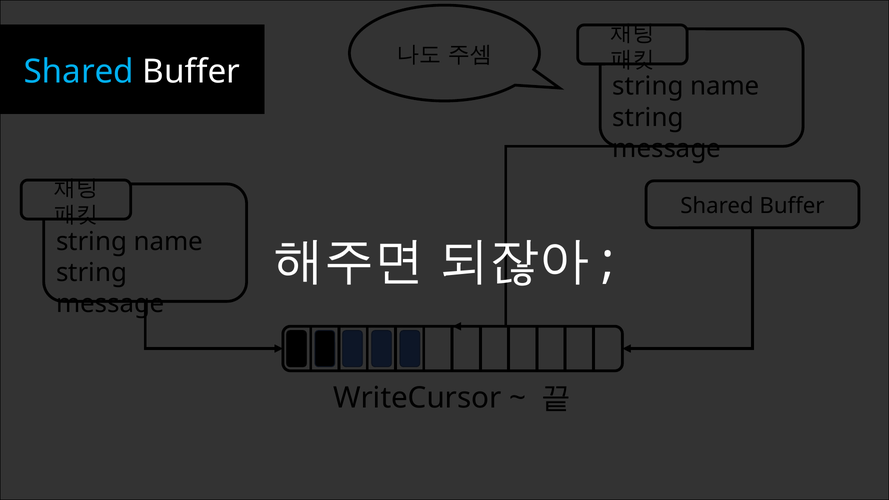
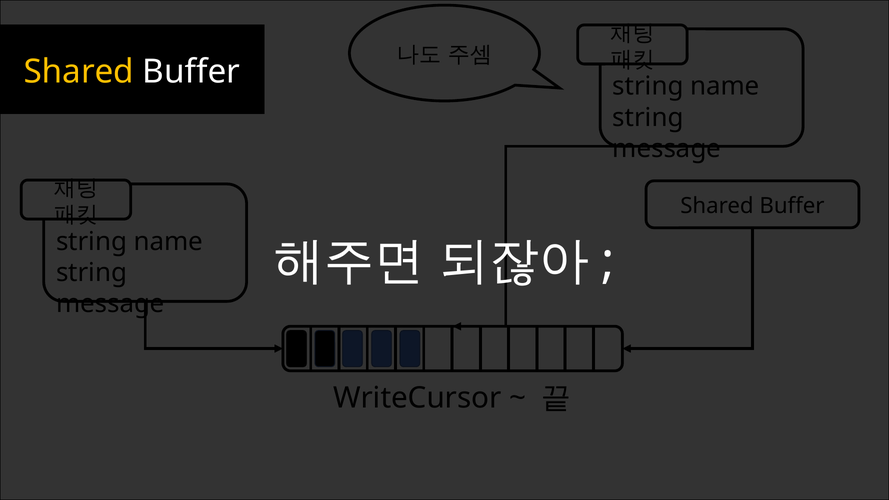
Shared at (79, 72) colour: light blue -> yellow
